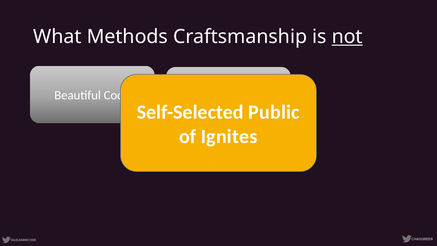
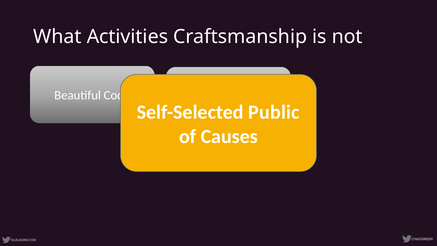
Methods: Methods -> Activities
not underline: present -> none
Ignites: Ignites -> Causes
